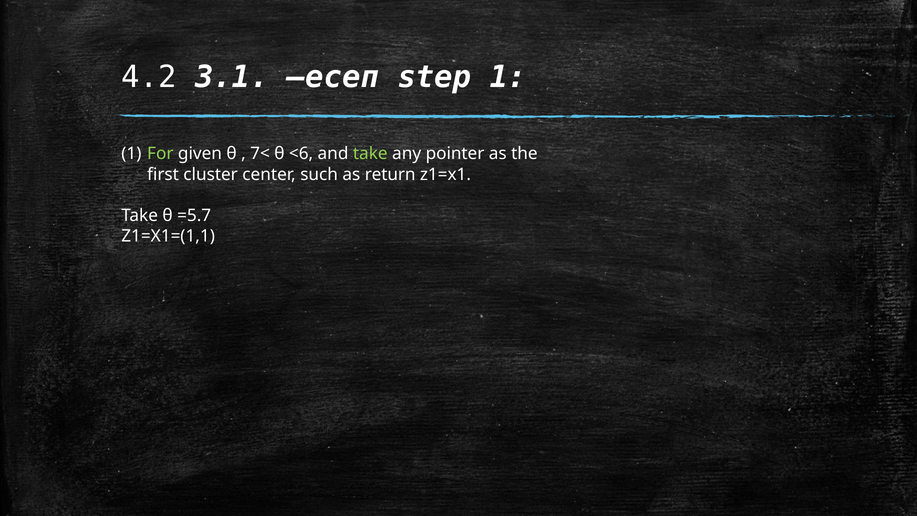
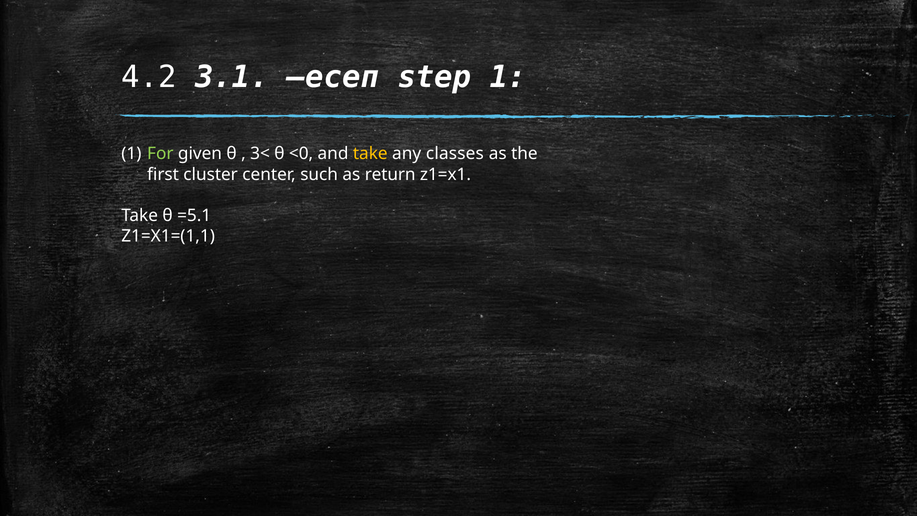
7<: 7< -> 3<
<6: <6 -> <0
take at (370, 154) colour: light green -> yellow
pointer: pointer -> classes
=5.7: =5.7 -> =5.1
